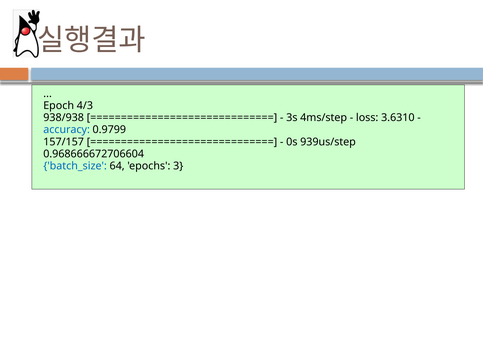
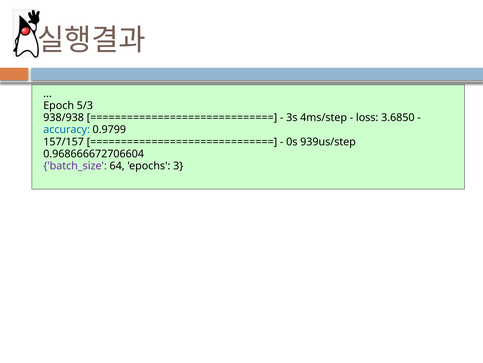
4/3: 4/3 -> 5/3
3.6310: 3.6310 -> 3.6850
batch_size colour: blue -> purple
